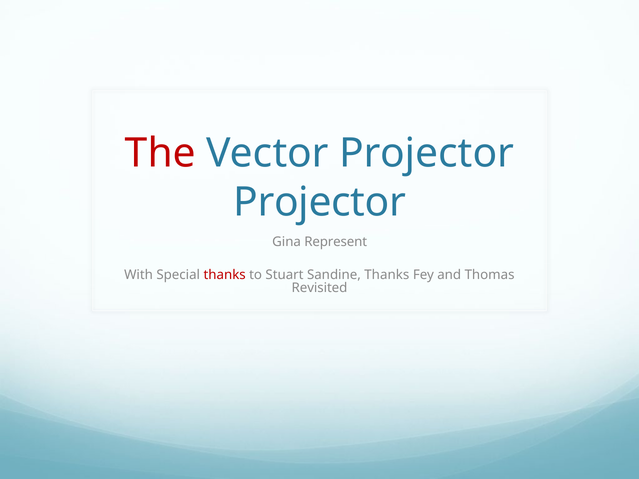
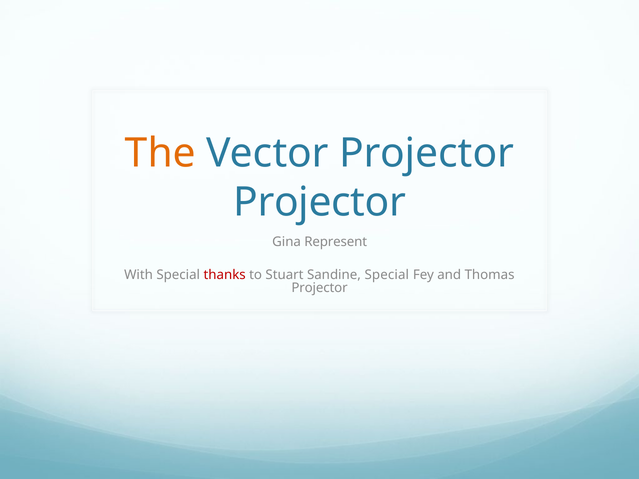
The colour: red -> orange
Sandine Thanks: Thanks -> Special
Revisited at (319, 288): Revisited -> Projector
